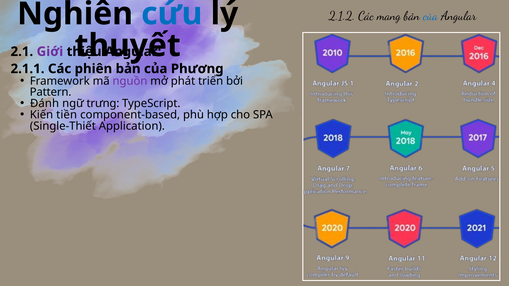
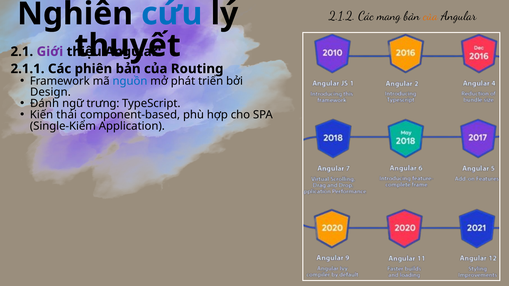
của at (430, 16) colour: blue -> orange
Phương: Phương -> Routing
nguồn colour: purple -> blue
Pattern: Pattern -> Design
tiền: tiền -> thái
Single-Thiết: Single-Thiết -> Single-Kiểm
